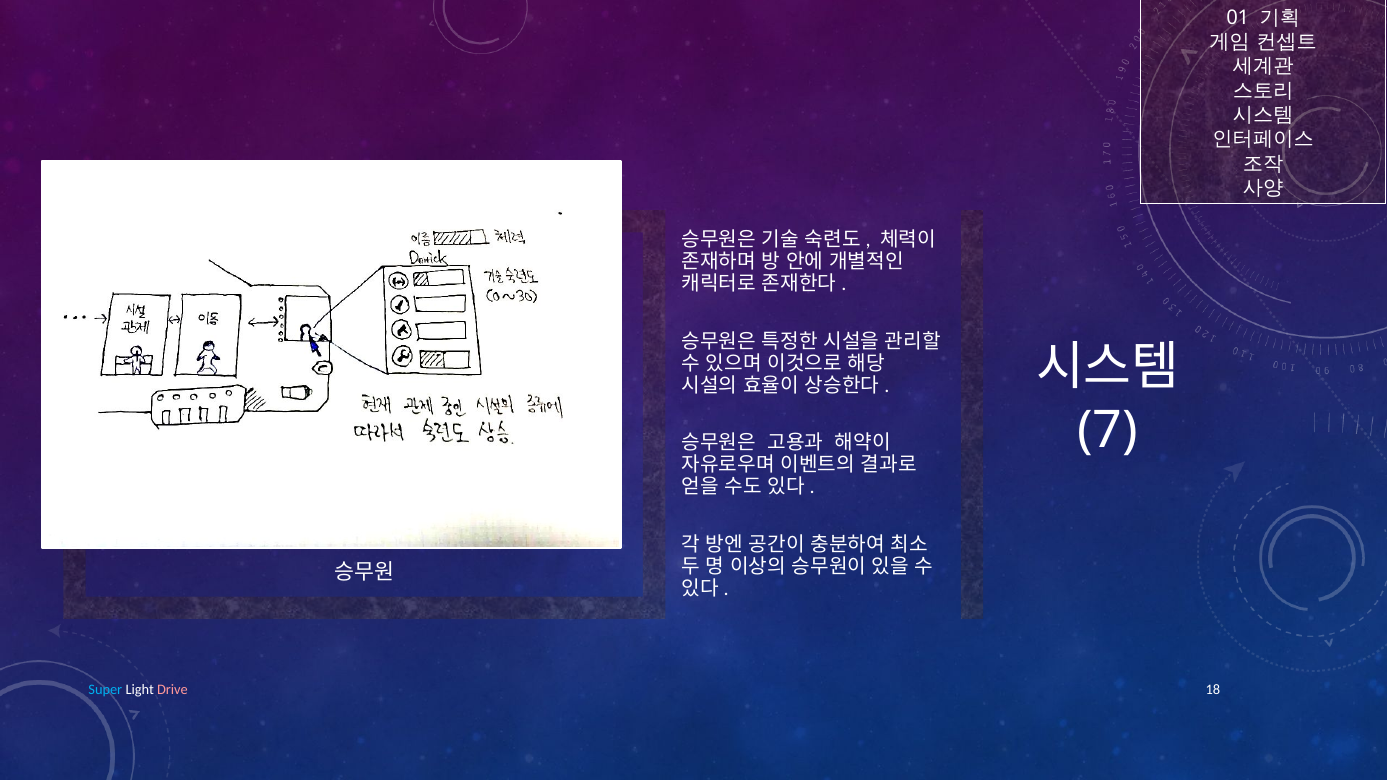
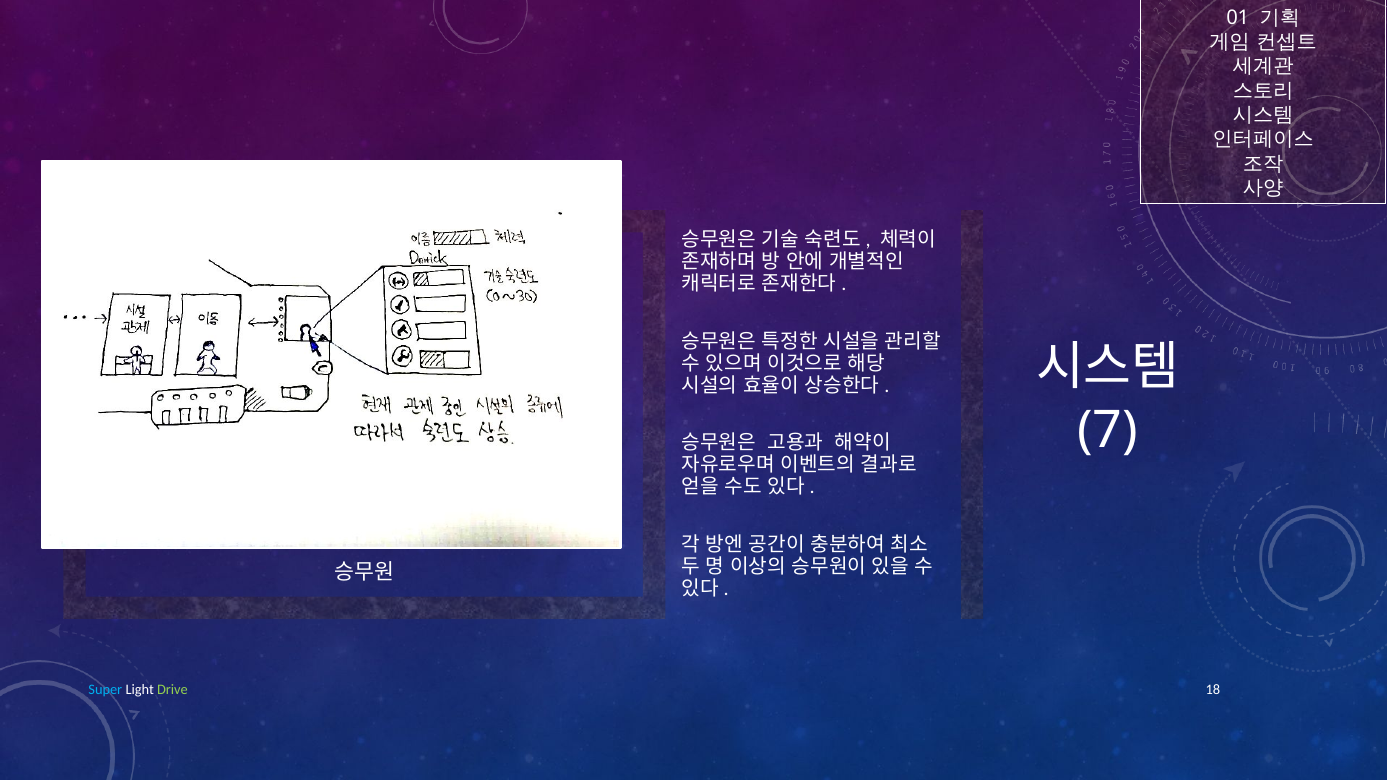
Drive colour: pink -> light green
